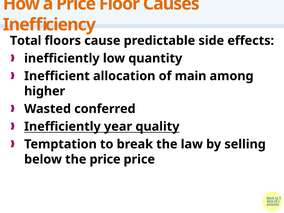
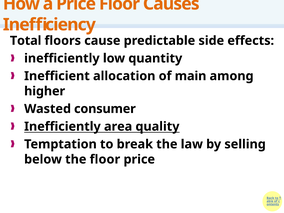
conferred: conferred -> consumer
year: year -> area
the price: price -> floor
